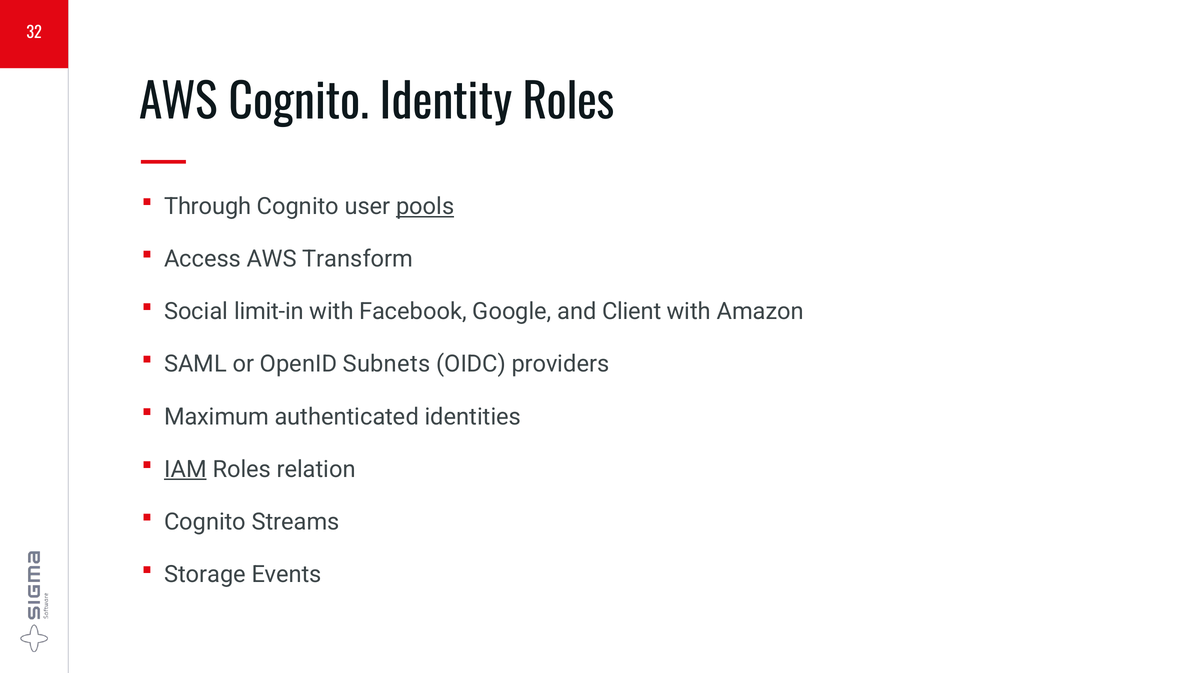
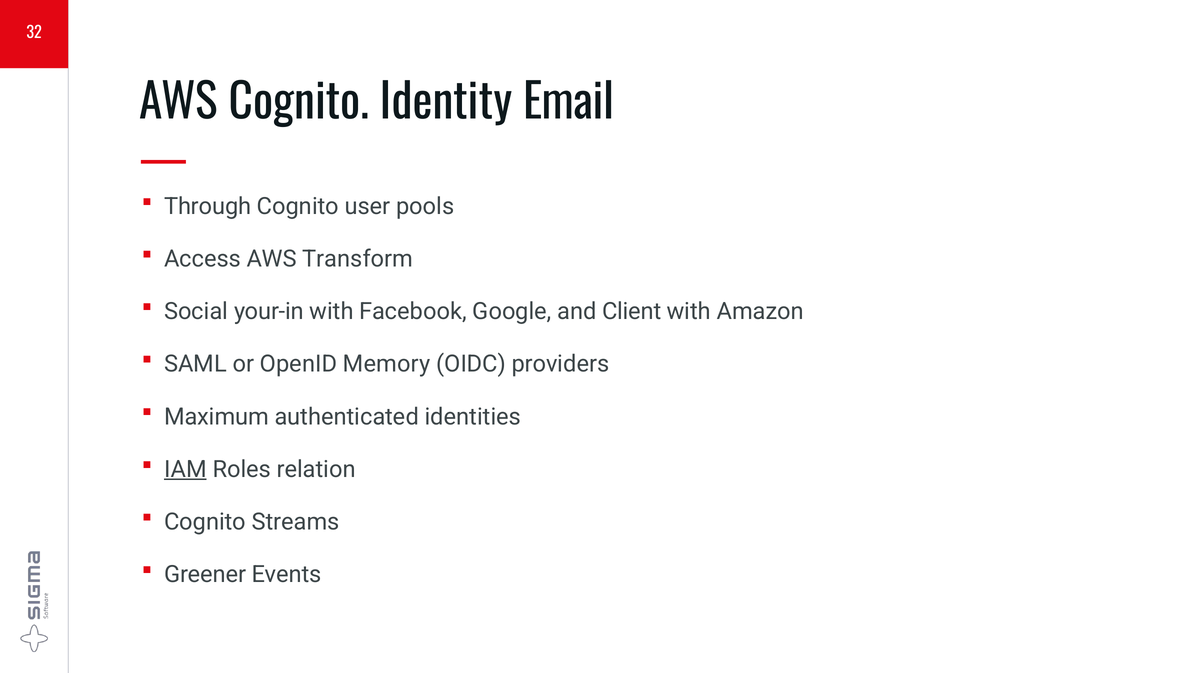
Identity Roles: Roles -> Email
pools underline: present -> none
limit-in: limit-in -> your-in
Subnets: Subnets -> Memory
Storage: Storage -> Greener
